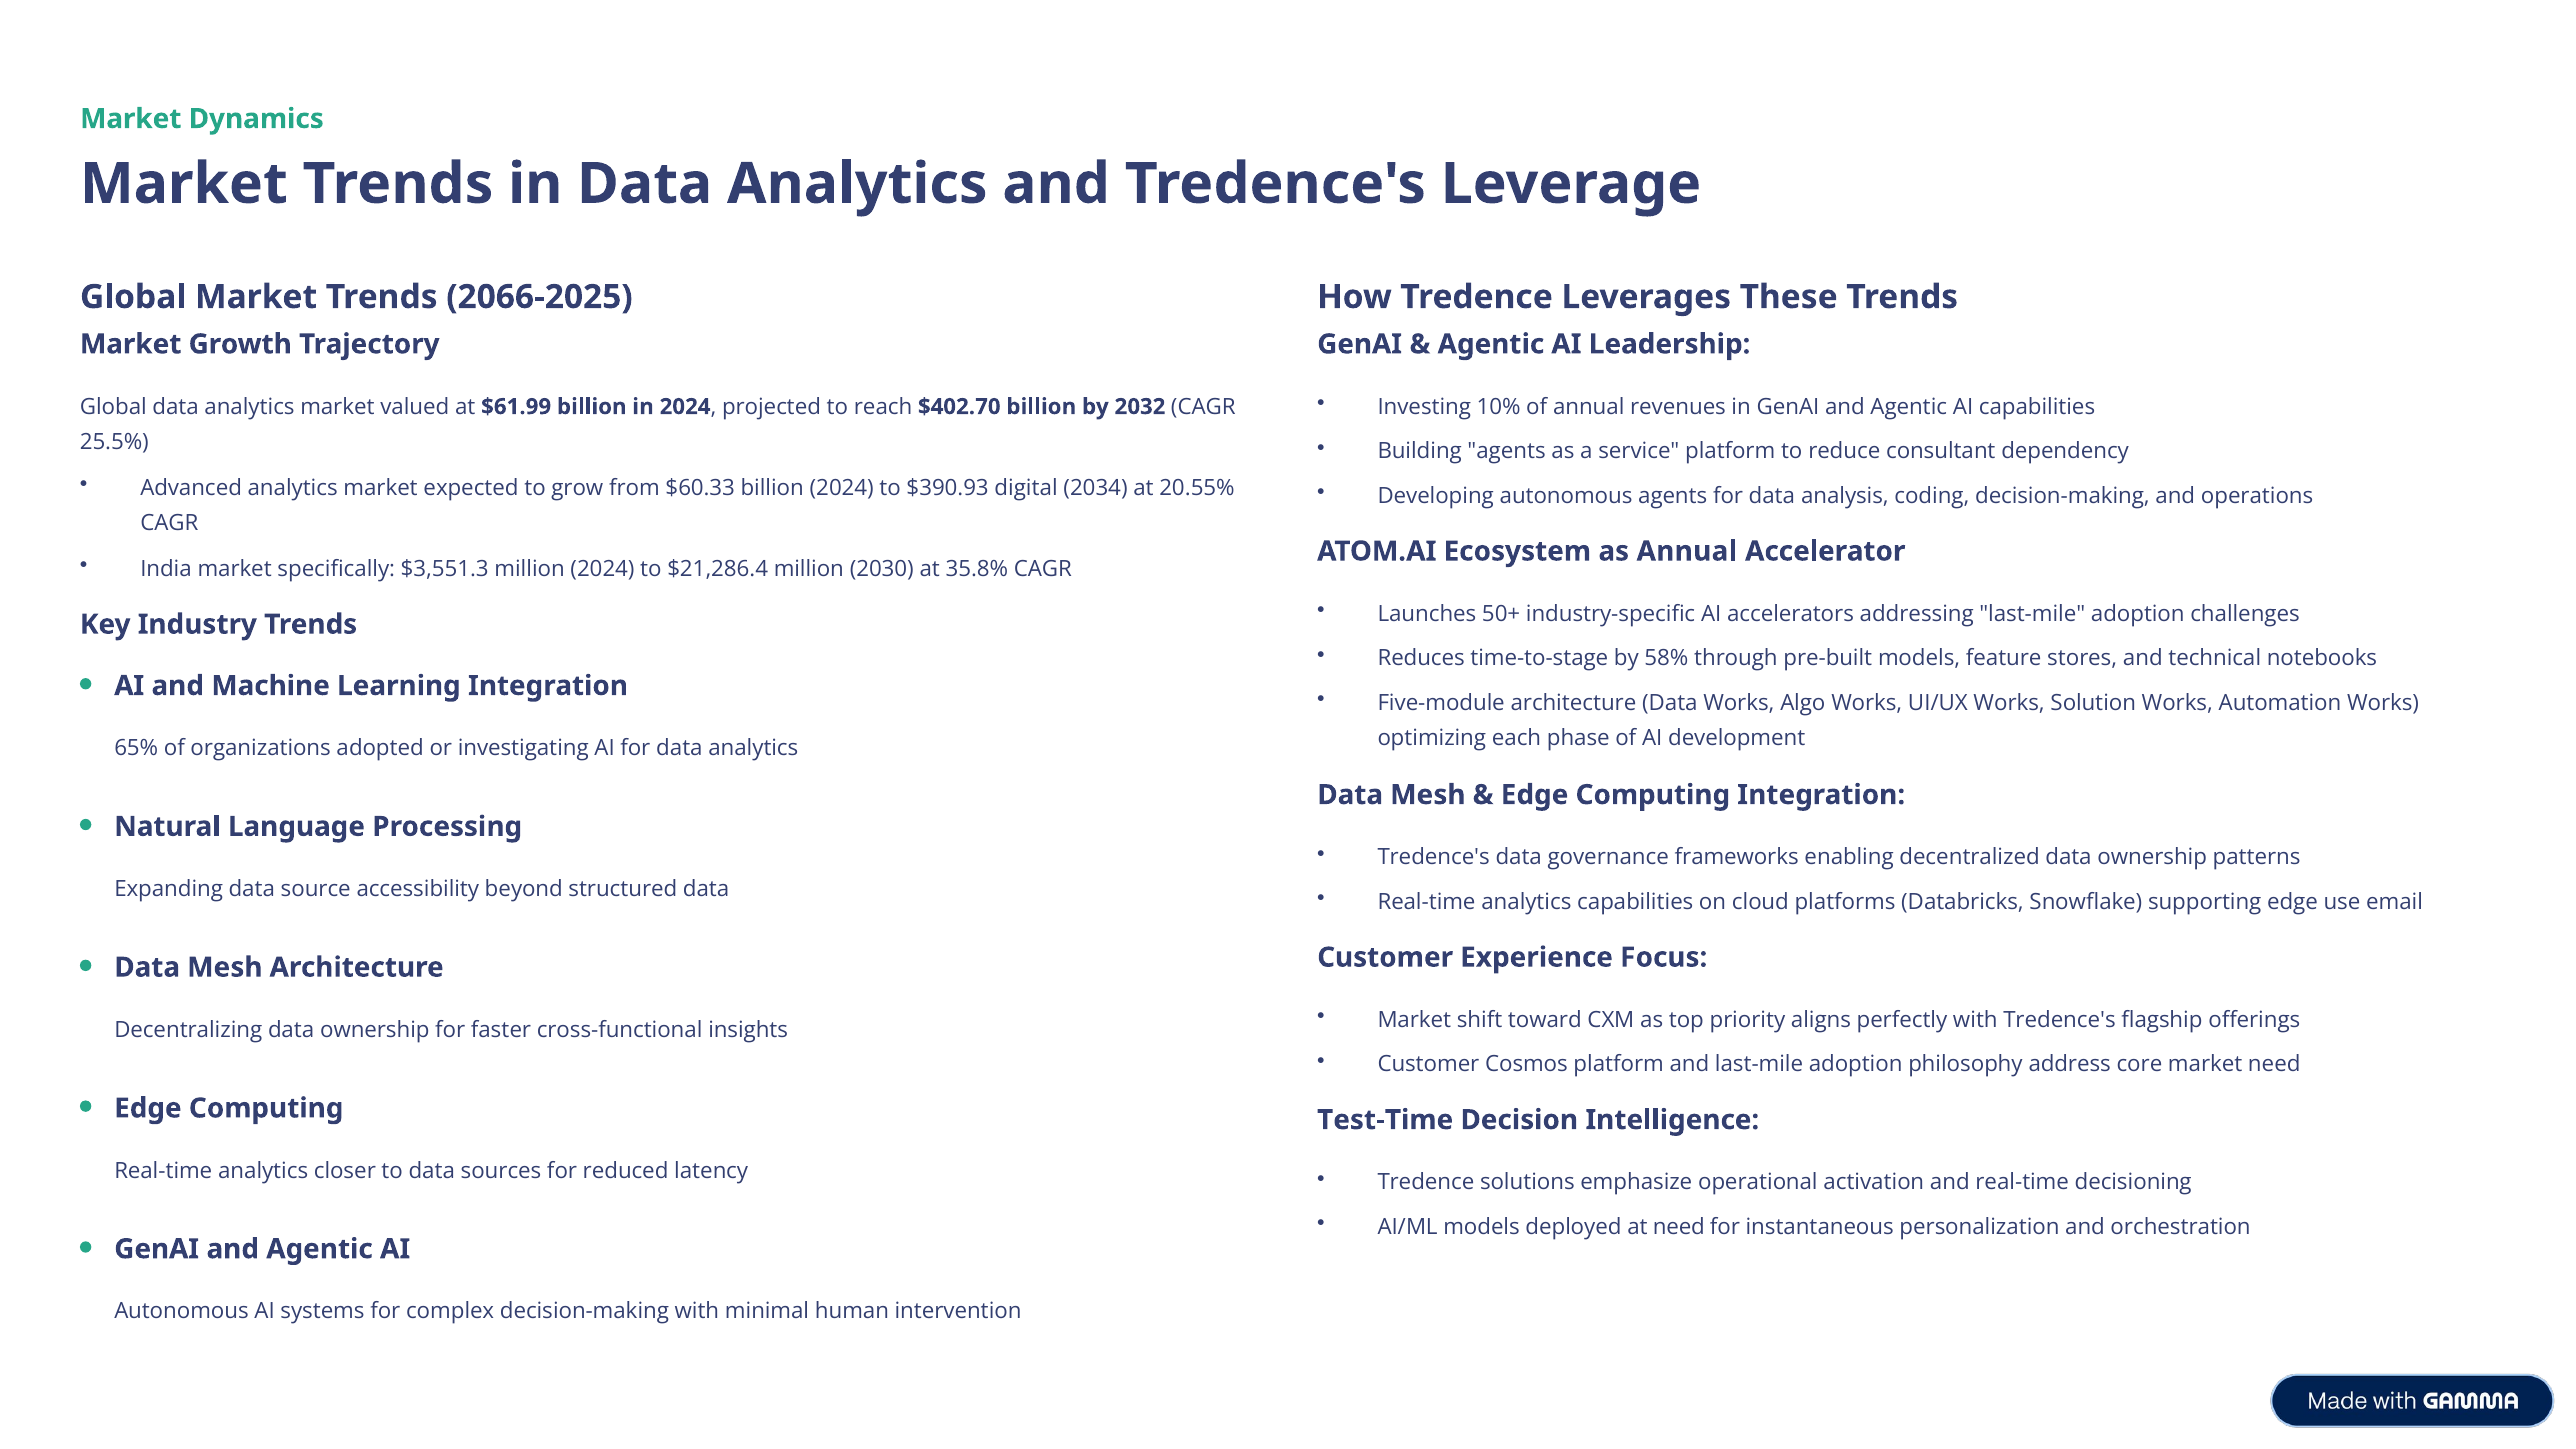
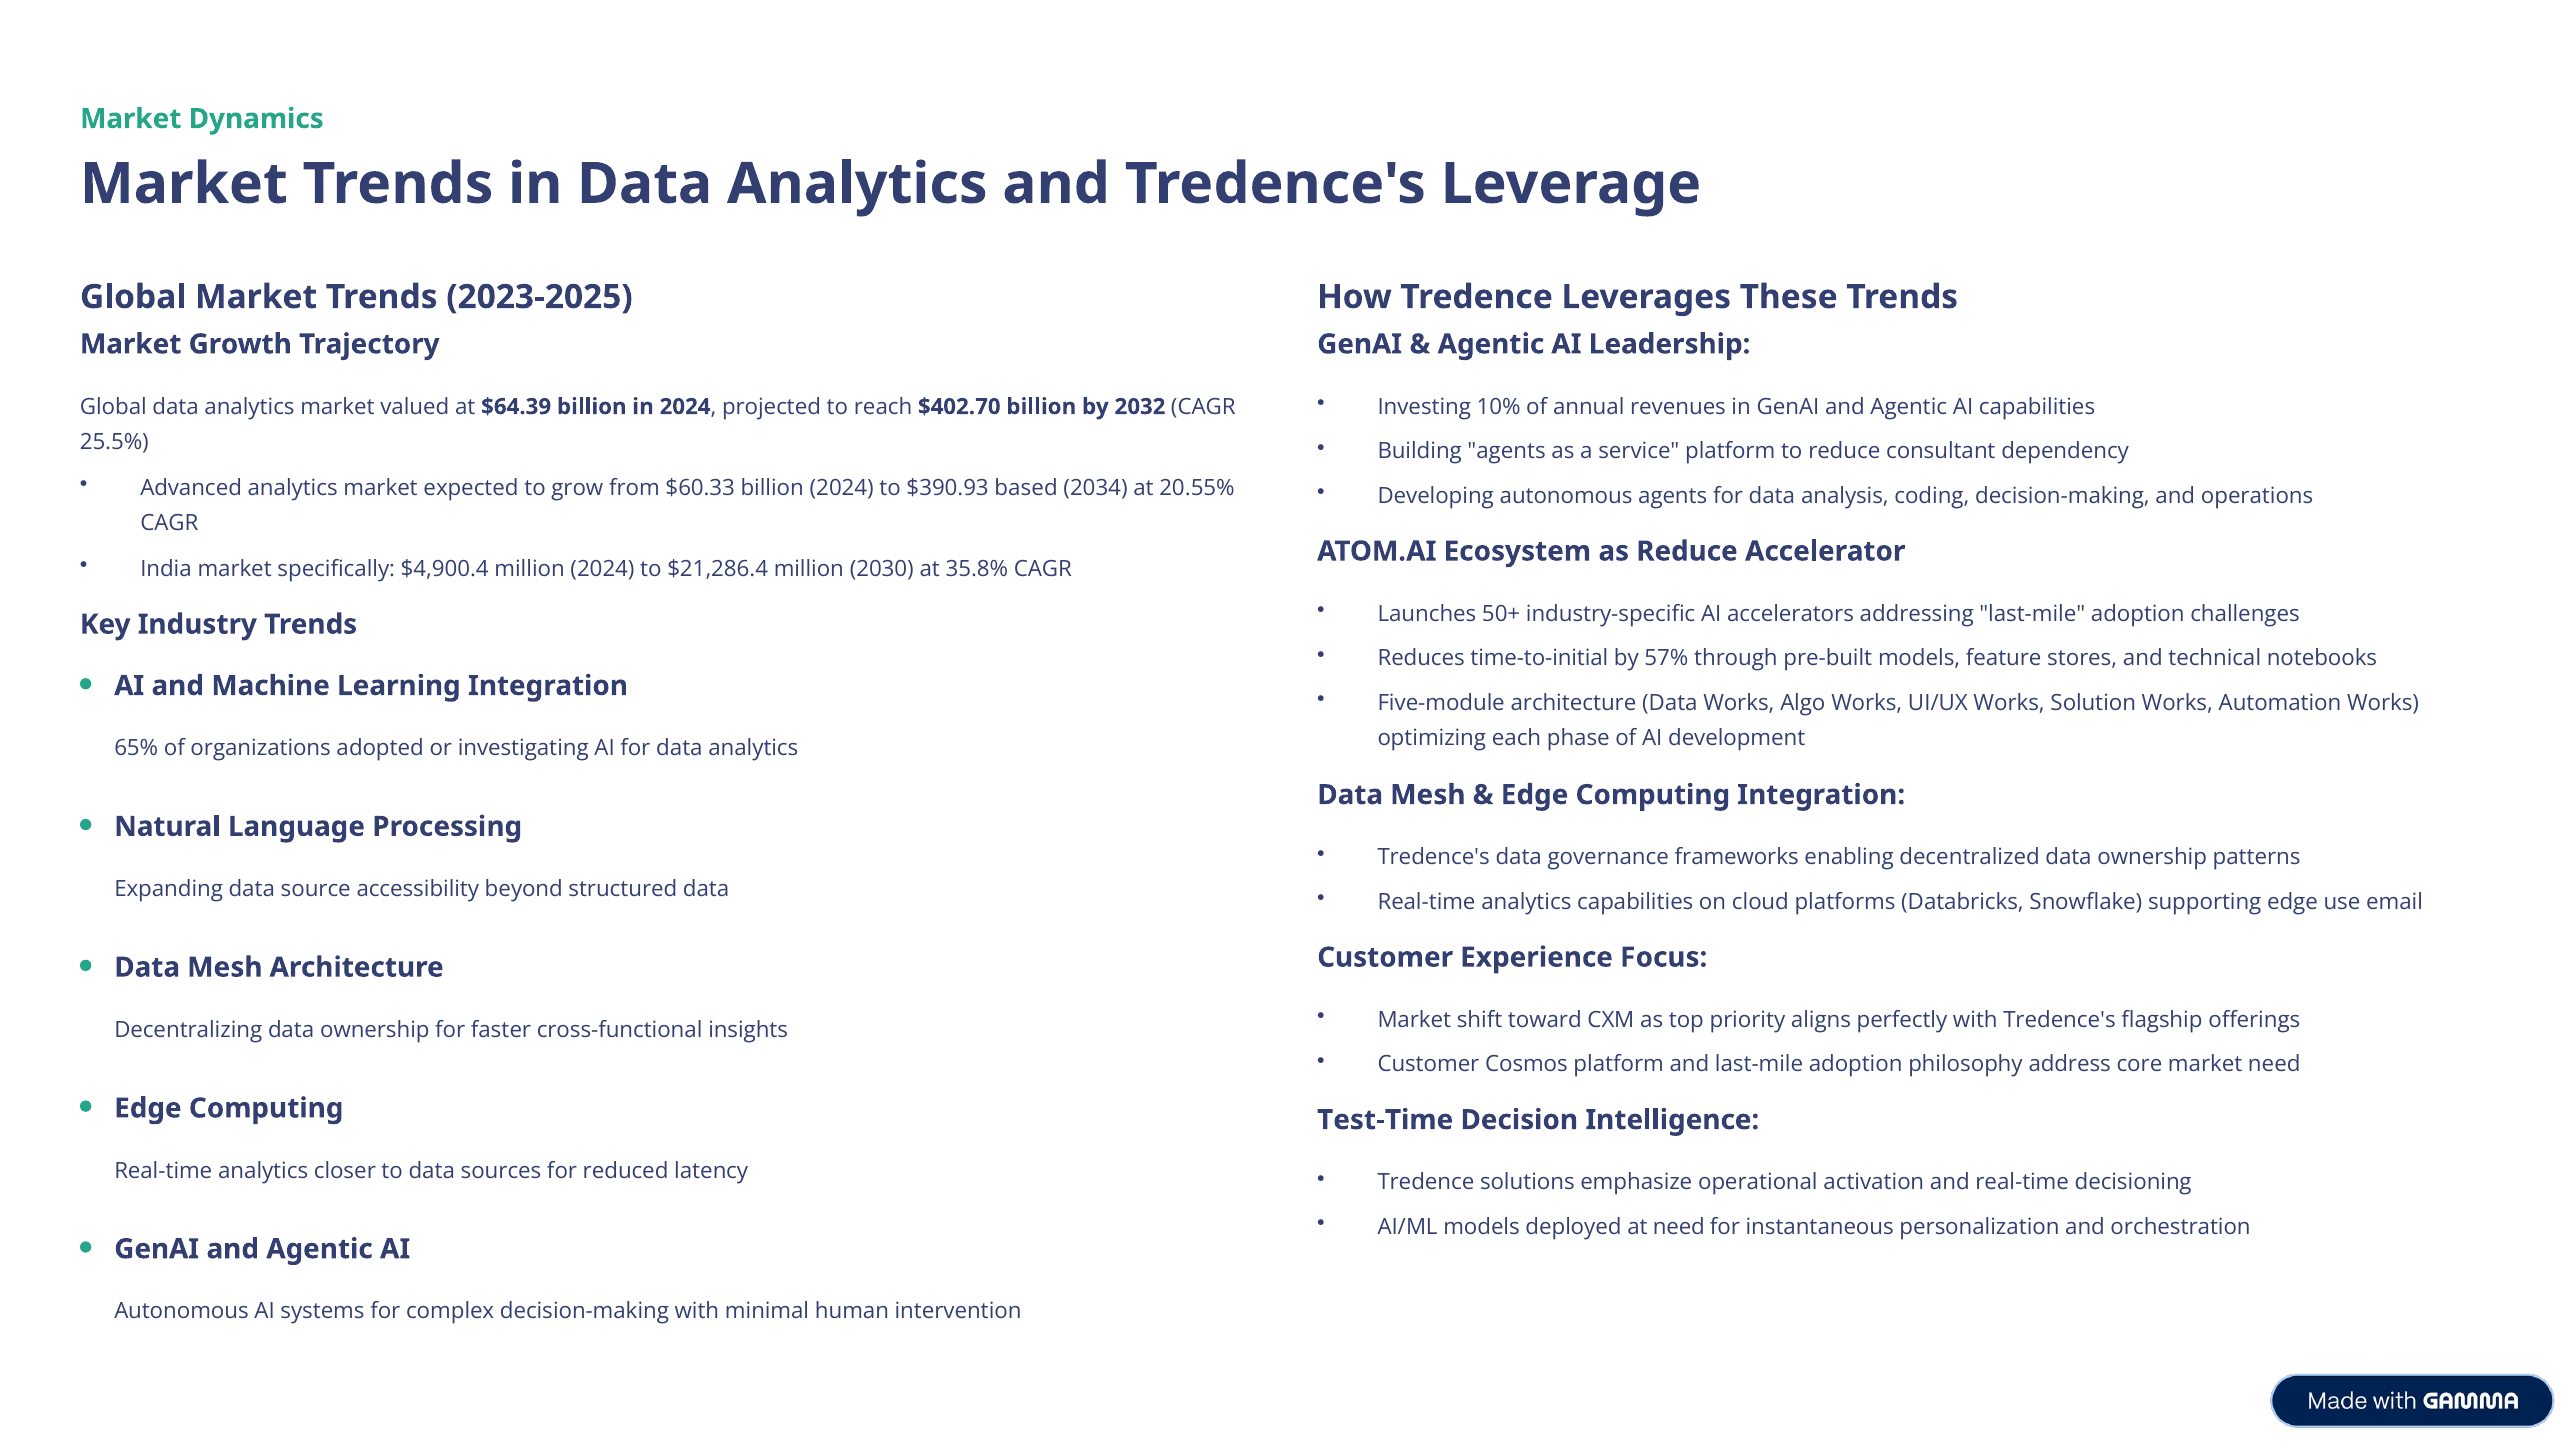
2066-2025: 2066-2025 -> 2023-2025
$61.99: $61.99 -> $64.39
digital: digital -> based
as Annual: Annual -> Reduce
$3,551.3: $3,551.3 -> $4,900.4
time-to-stage: time-to-stage -> time-to-initial
58%: 58% -> 57%
